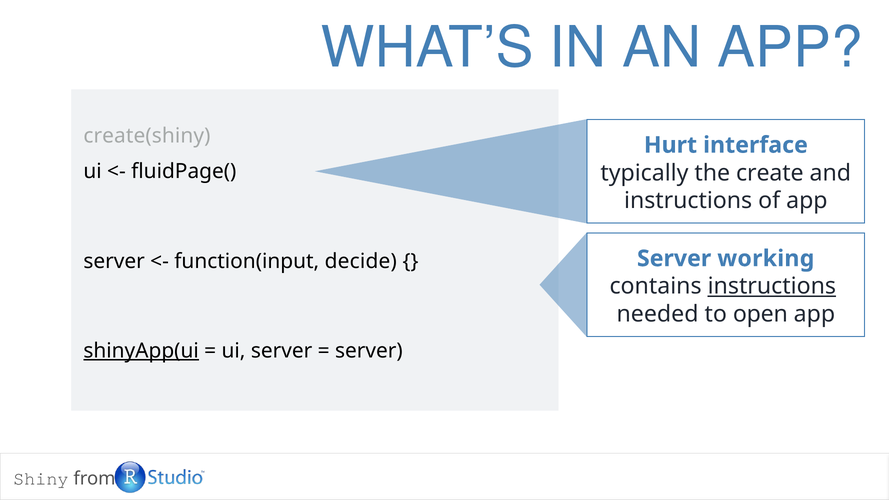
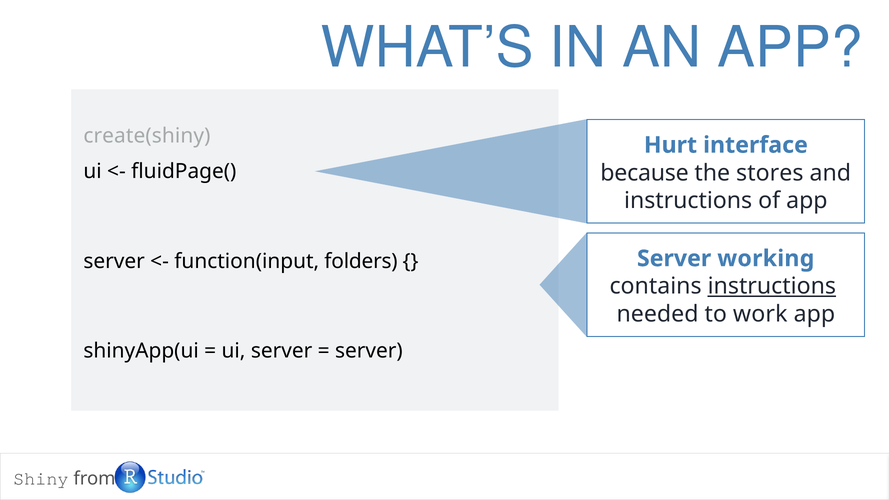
typically: typically -> because
create: create -> stores
decide: decide -> folders
open: open -> work
shinyApp(ui underline: present -> none
